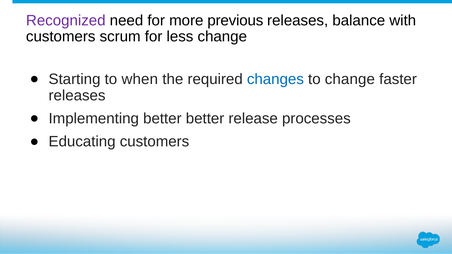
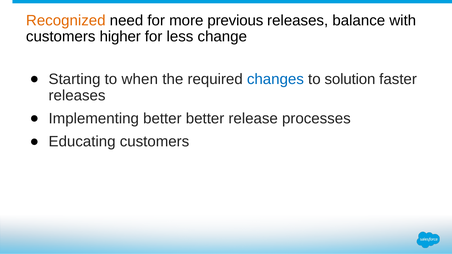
Recognized colour: purple -> orange
scrum: scrum -> higher
to change: change -> solution
